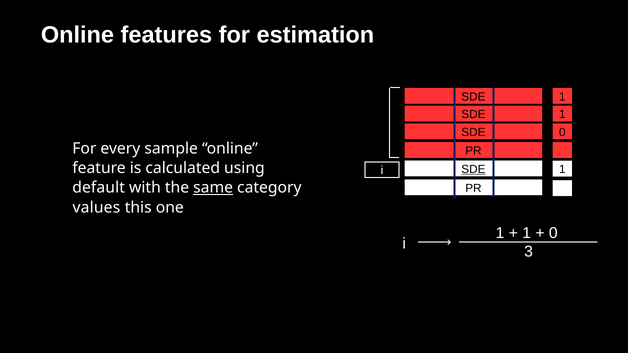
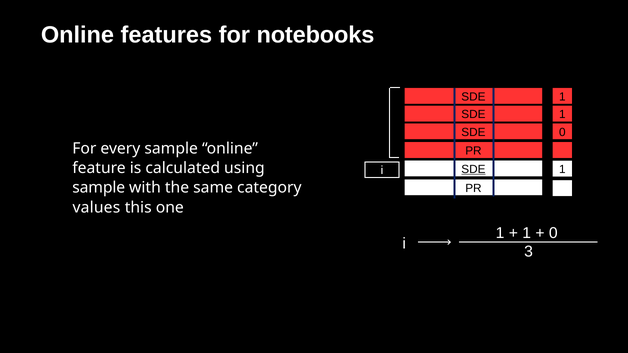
estimation: estimation -> notebooks
default at (99, 188): default -> sample
same underline: present -> none
